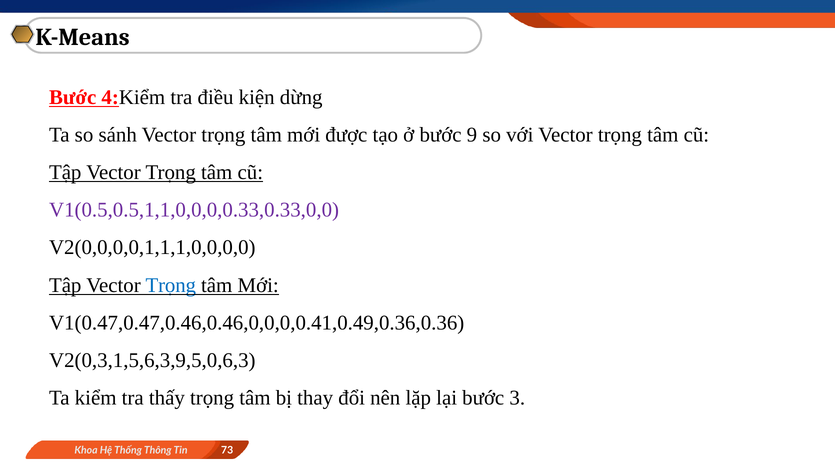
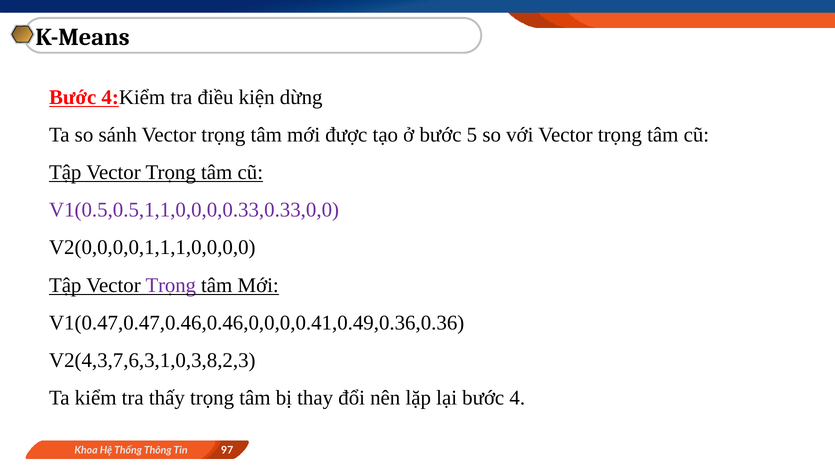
9: 9 -> 5
Trọng at (171, 285) colour: blue -> purple
V2(0,3,1,5,6,3,9,5,0,6,3: V2(0,3,1,5,6,3,9,5,0,6,3 -> V2(4,3,7,6,3,1,0,3,8,2,3
3: 3 -> 4
73: 73 -> 97
